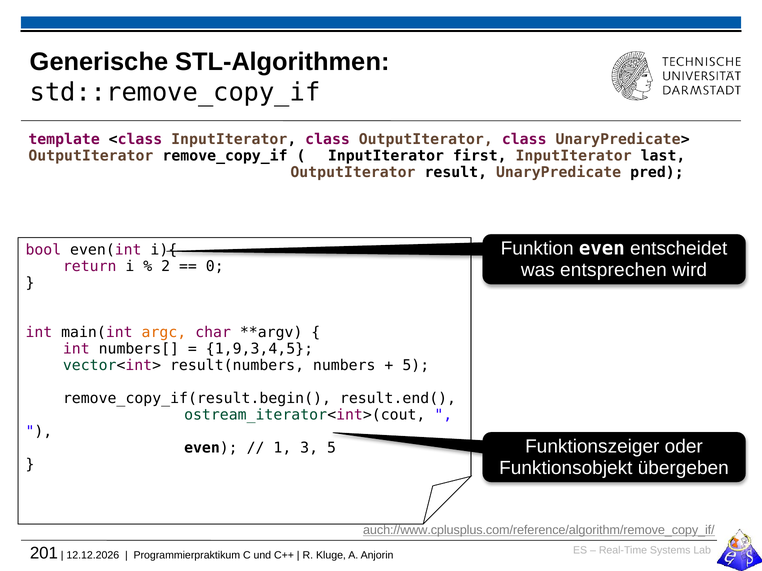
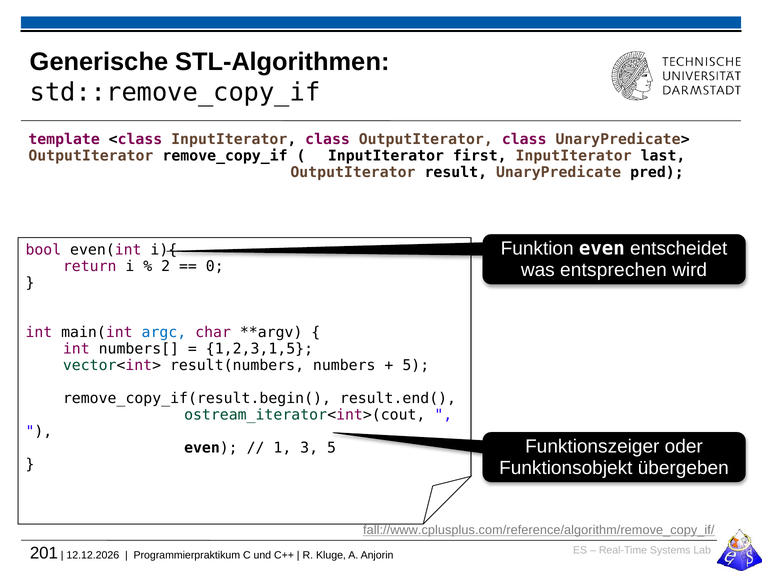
argc colour: orange -> blue
1,9,3,4,5: 1,9,3,4,5 -> 1,2,3,1,5
auch://www.cplusplus.com/reference/algorithm/remove_copy_if/: auch://www.cplusplus.com/reference/algorithm/remove_copy_if/ -> fall://www.cplusplus.com/reference/algorithm/remove_copy_if/
